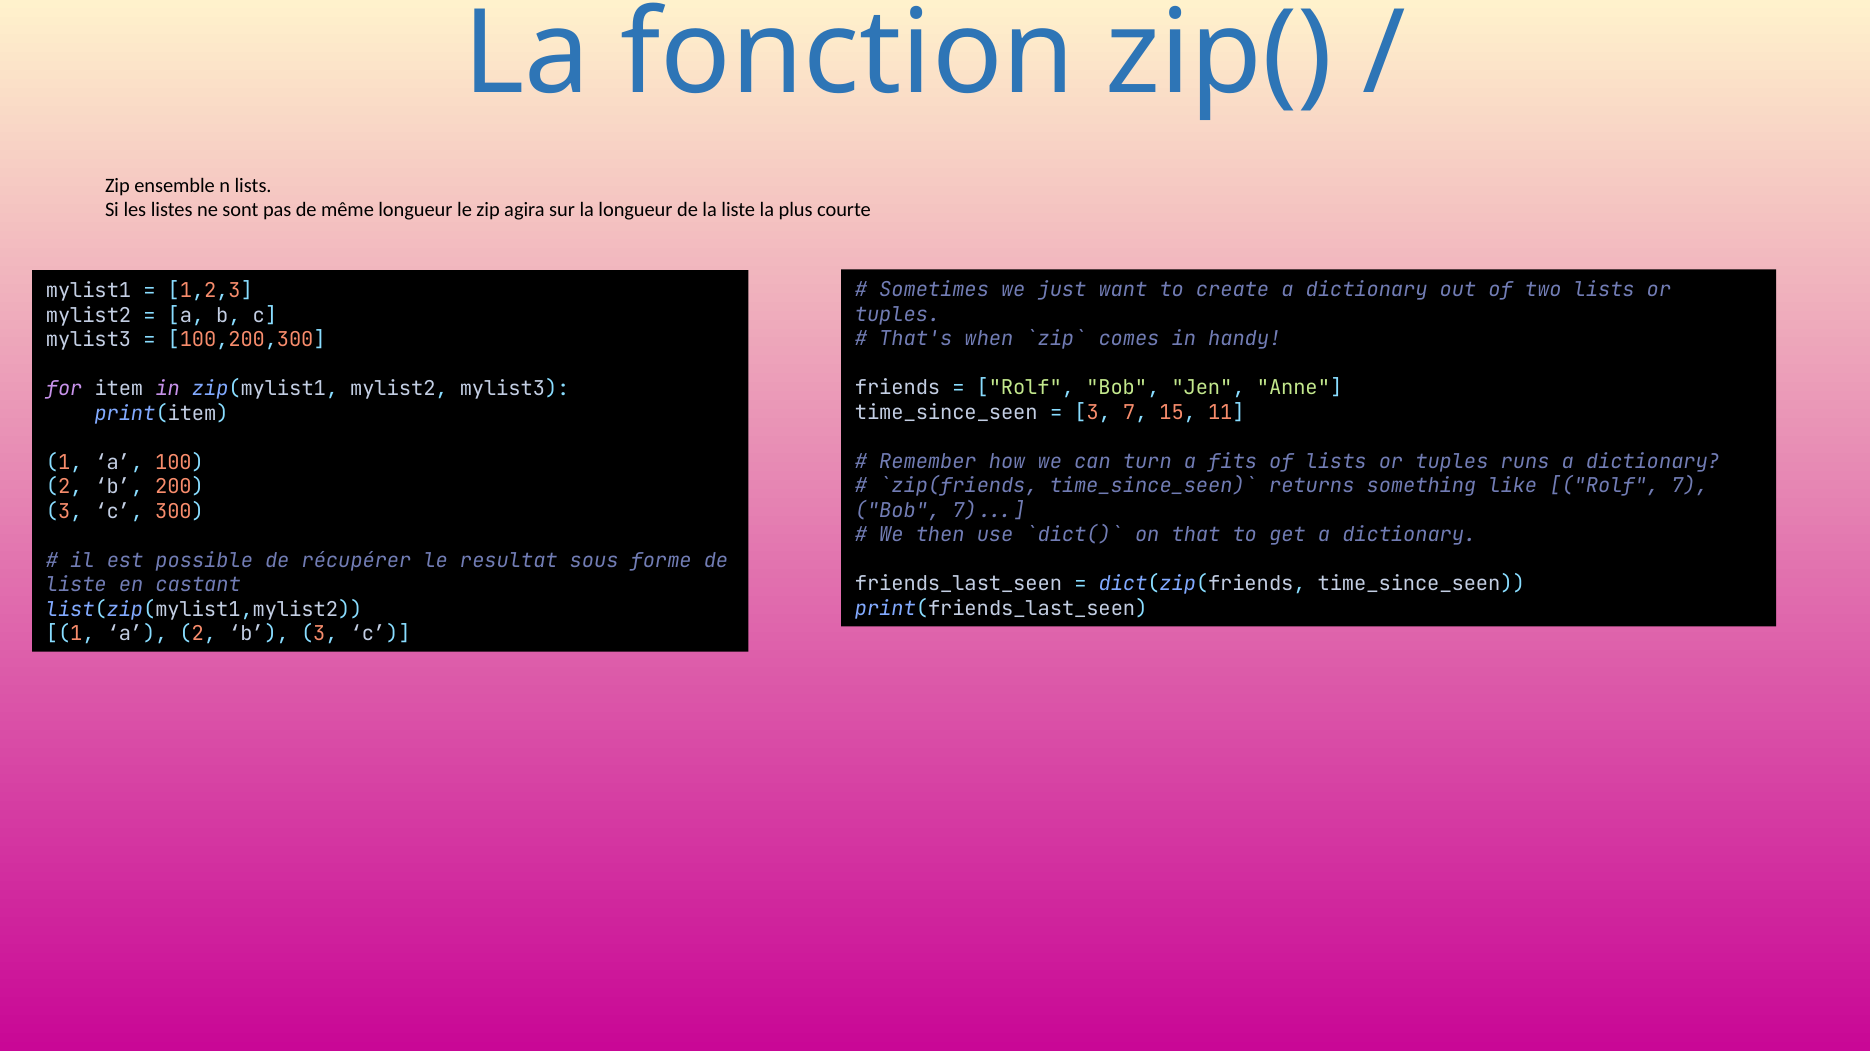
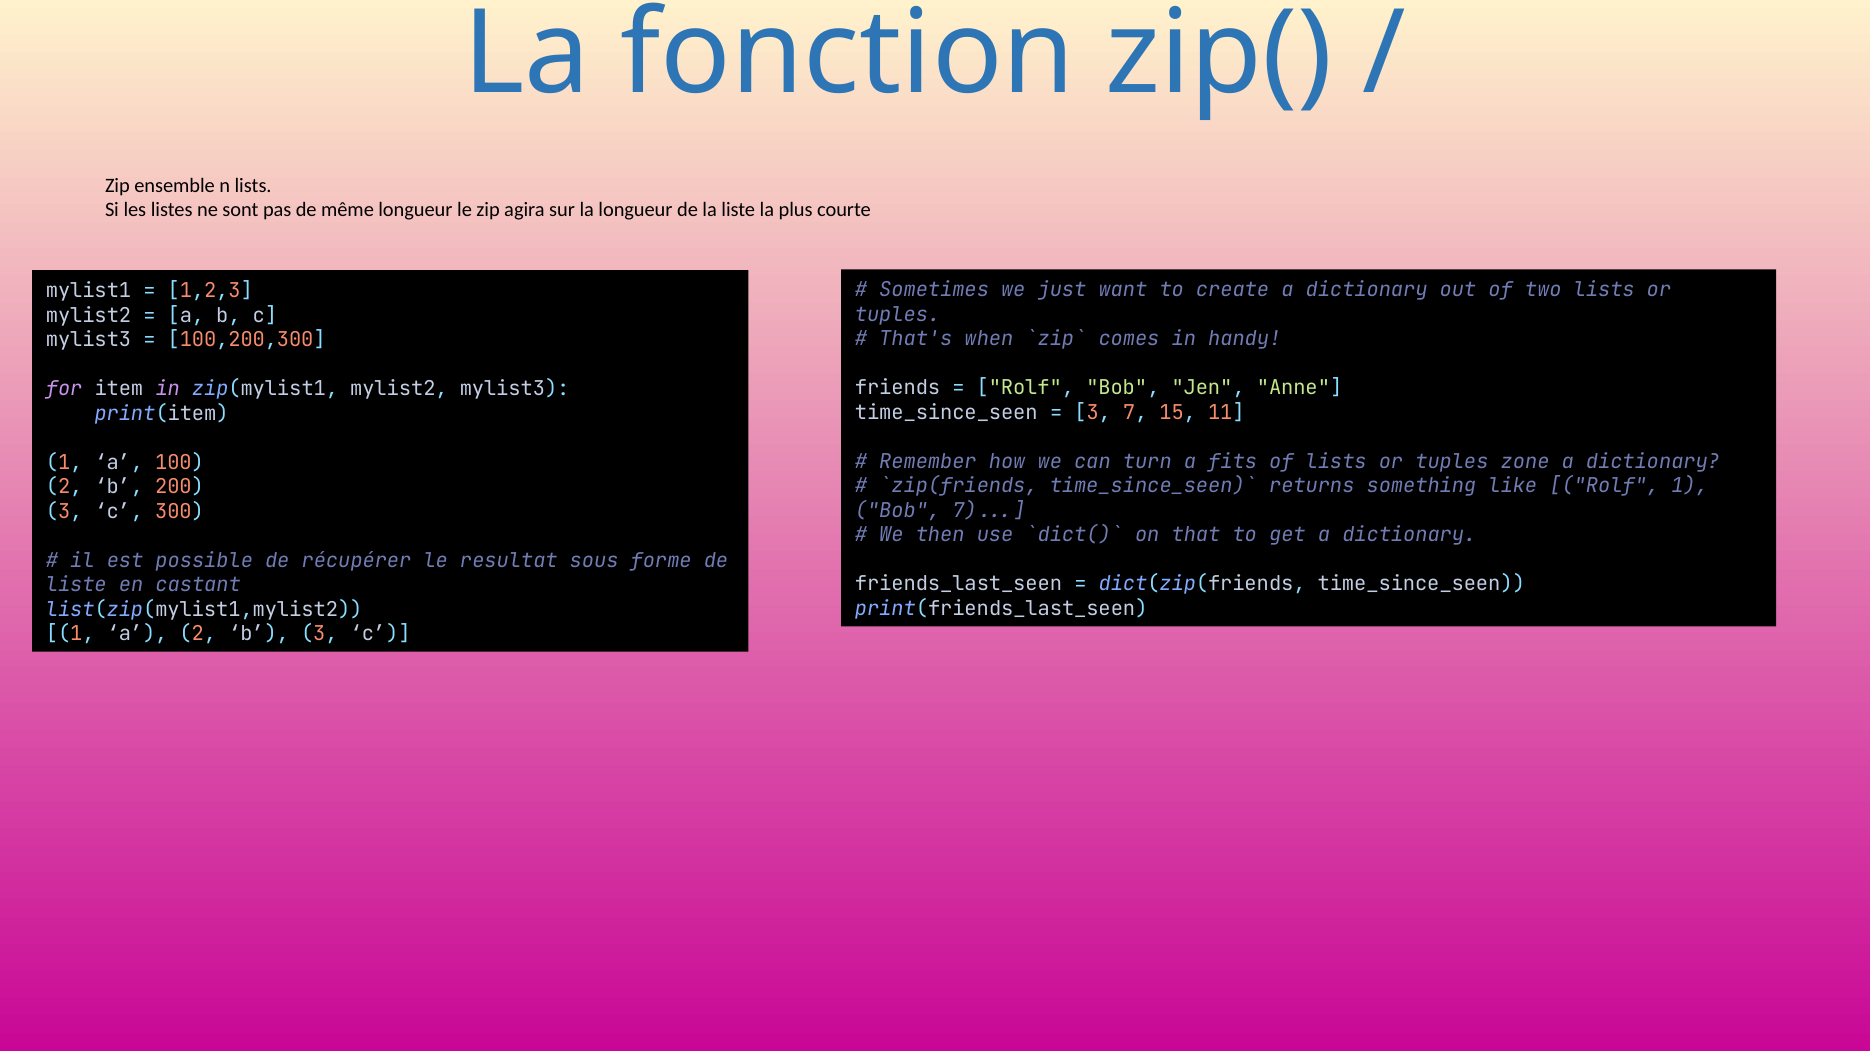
runs: runs -> zone
Rolf 7: 7 -> 1
